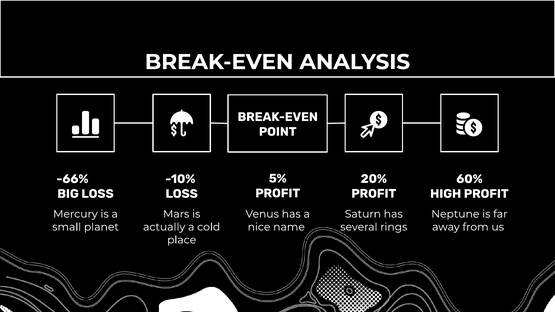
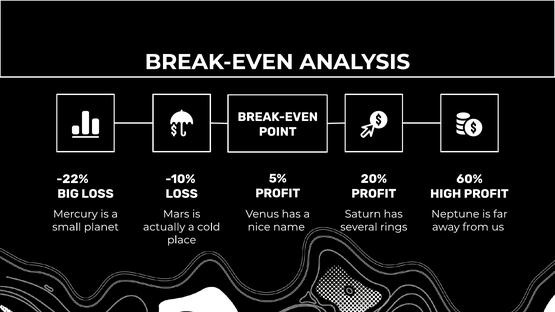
-66%: -66% -> -22%
